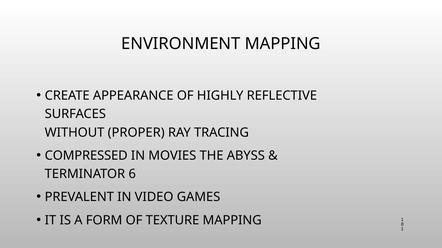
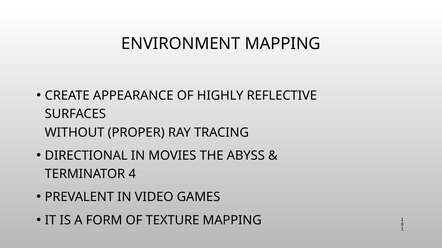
COMPRESSED: COMPRESSED -> DIRECTIONAL
6: 6 -> 4
